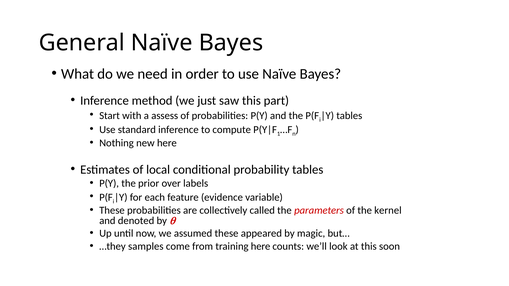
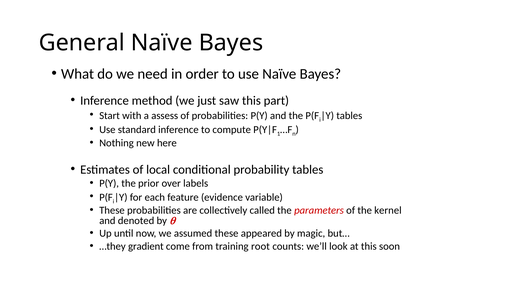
samples: samples -> gradient
training here: here -> root
